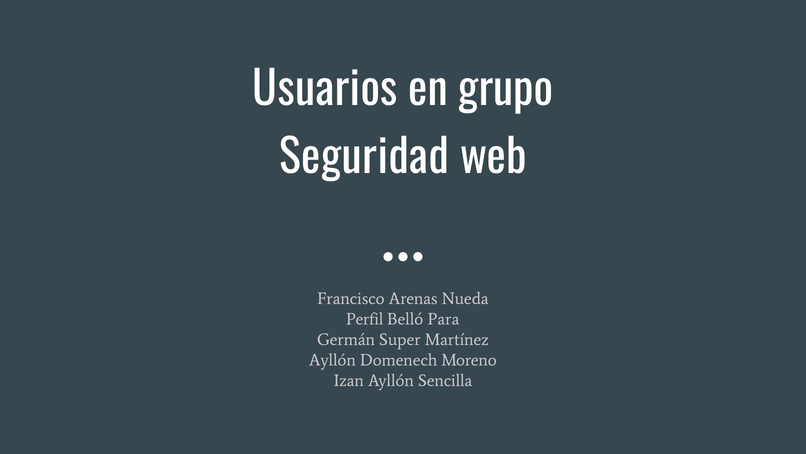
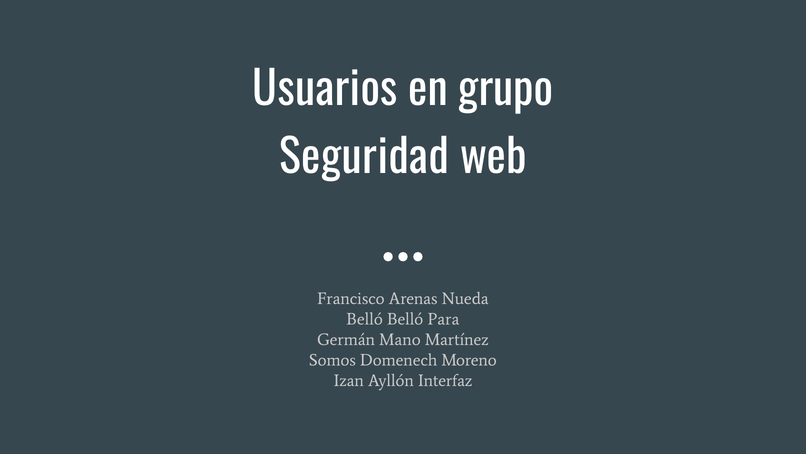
Perfil at (365, 319): Perfil -> Belló
Super: Super -> Mano
Ayllón at (332, 360): Ayllón -> Somos
Sencilla: Sencilla -> Interfaz
